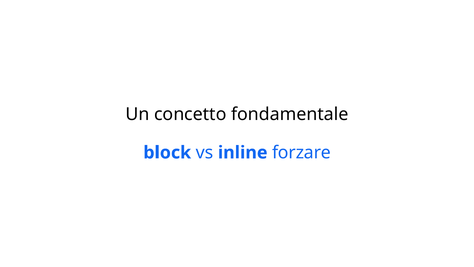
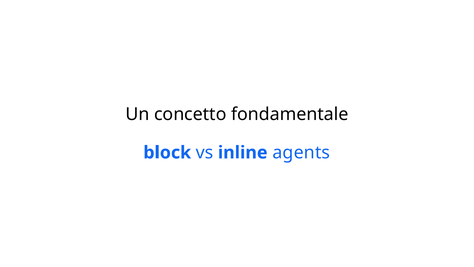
forzare: forzare -> agents
